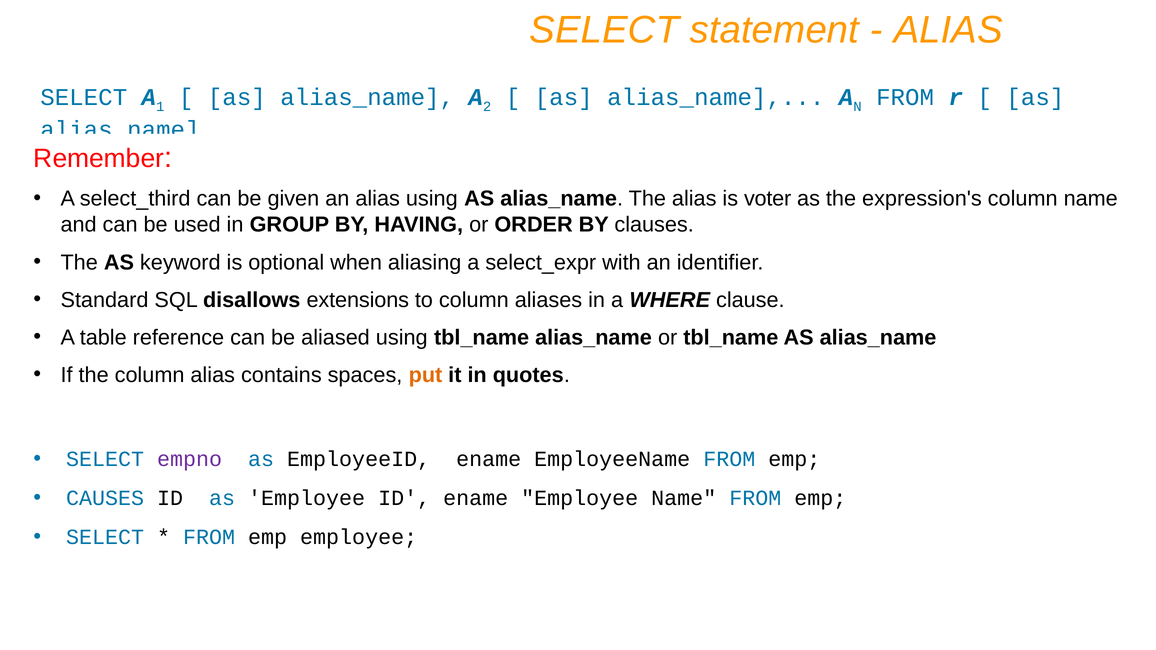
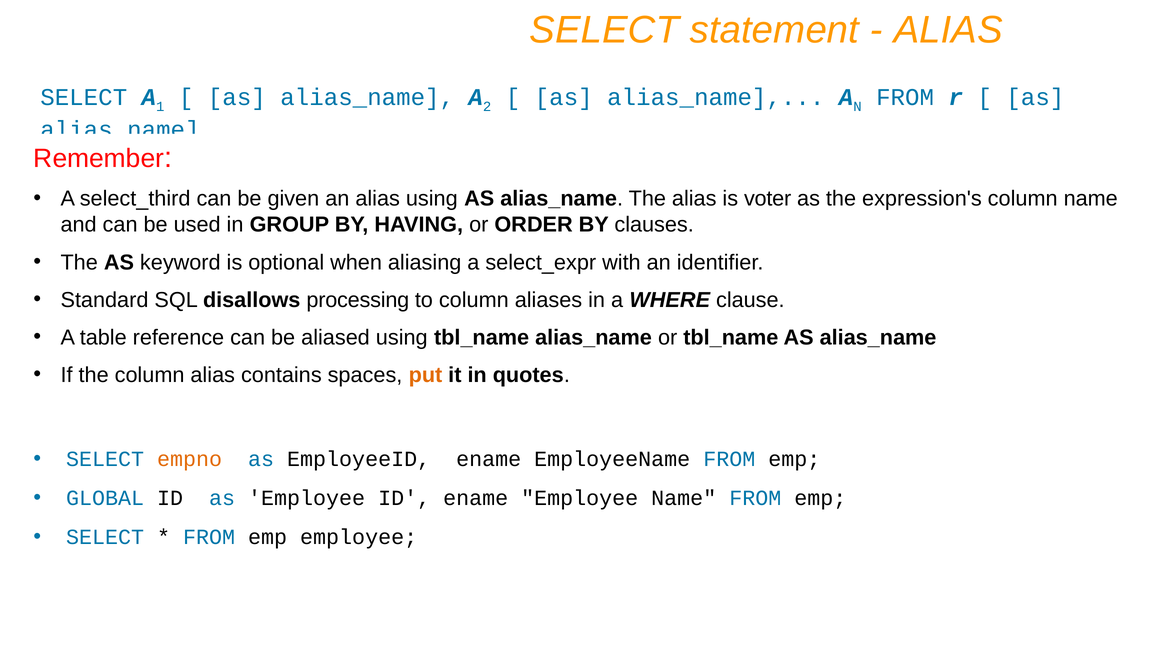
extensions: extensions -> processing
empno colour: purple -> orange
CAUSES: CAUSES -> GLOBAL
